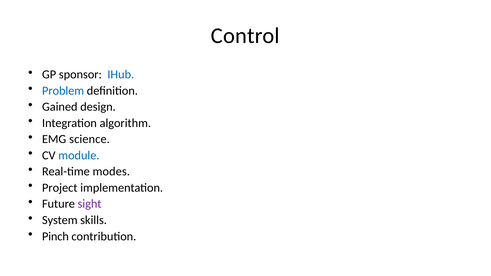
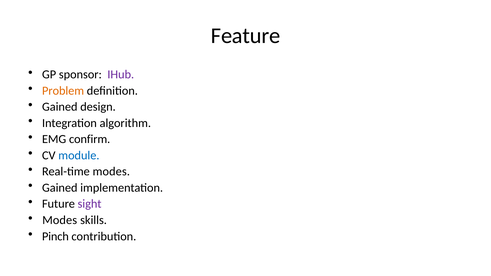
Control: Control -> Feature
IHub colour: blue -> purple
Problem colour: blue -> orange
science: science -> confirm
Project at (60, 188): Project -> Gained
System at (60, 220): System -> Modes
